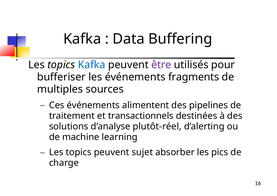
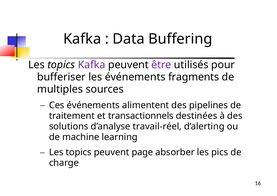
Kafka at (92, 65) colour: blue -> purple
plutôt-réel: plutôt-réel -> travail-réel
sujet: sujet -> page
